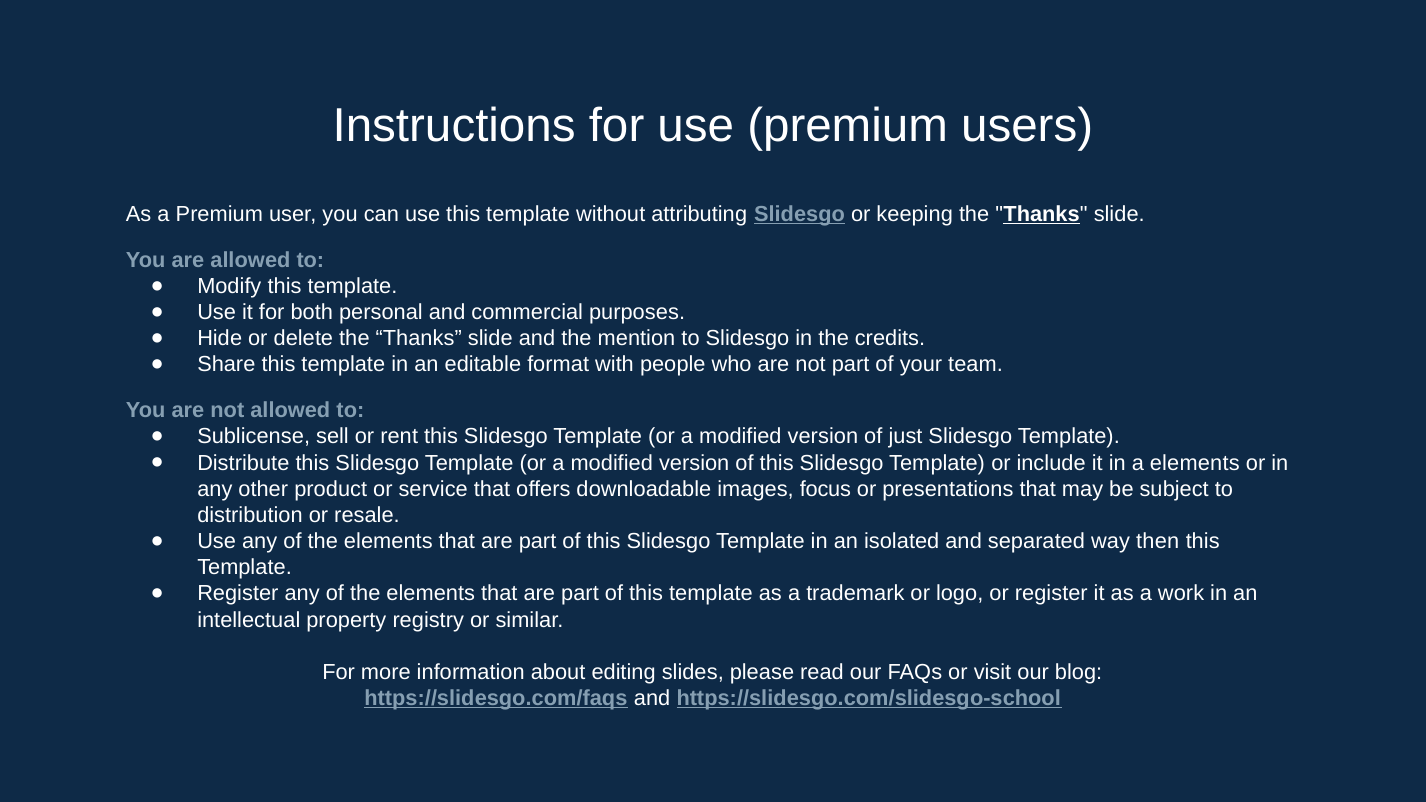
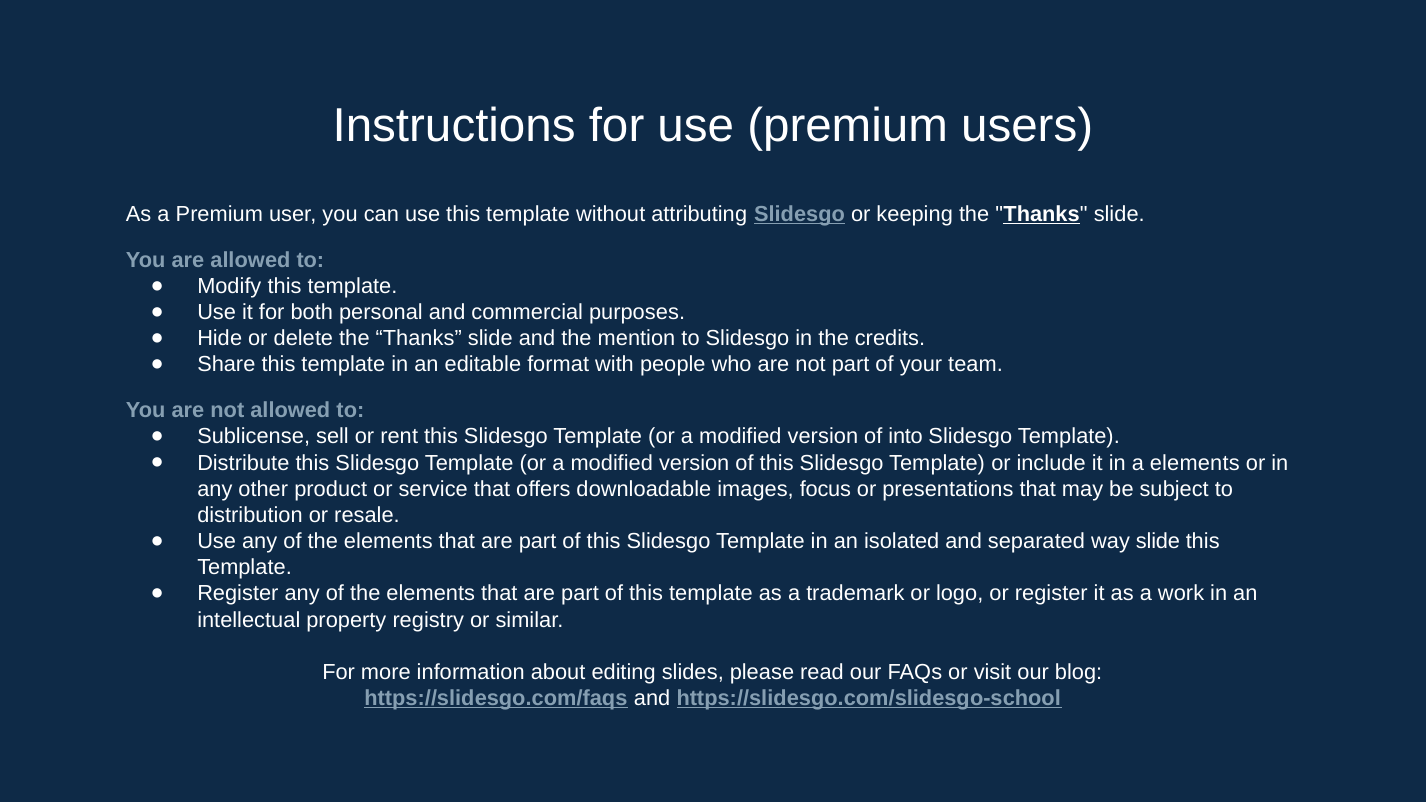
just: just -> into
way then: then -> slide
